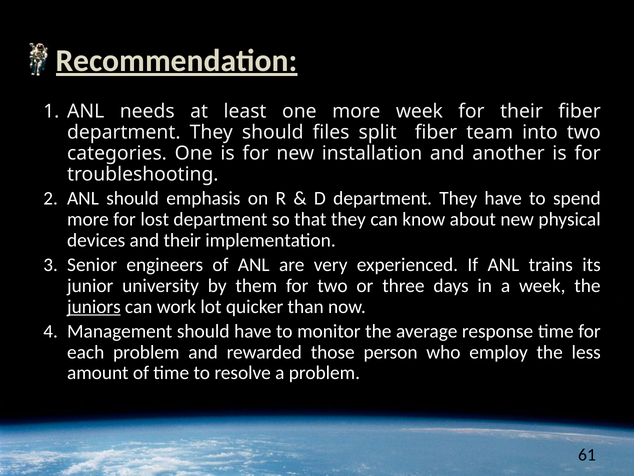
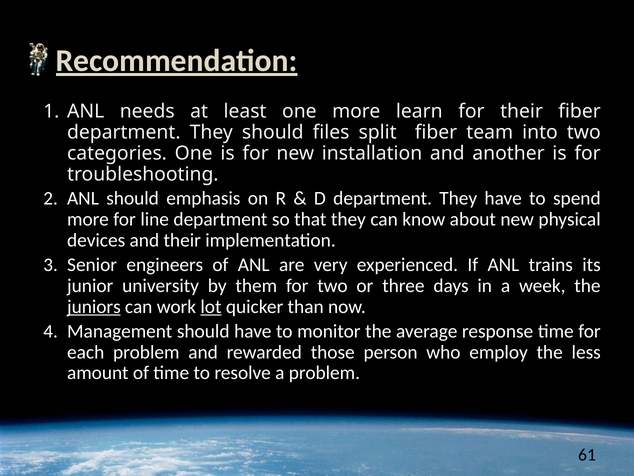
more week: week -> learn
lost: lost -> line
lot underline: none -> present
